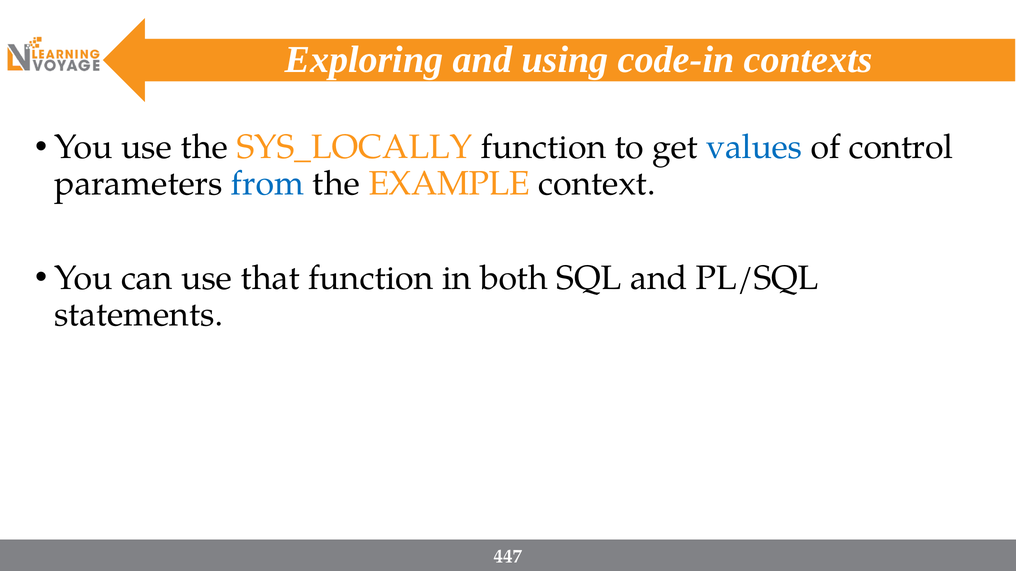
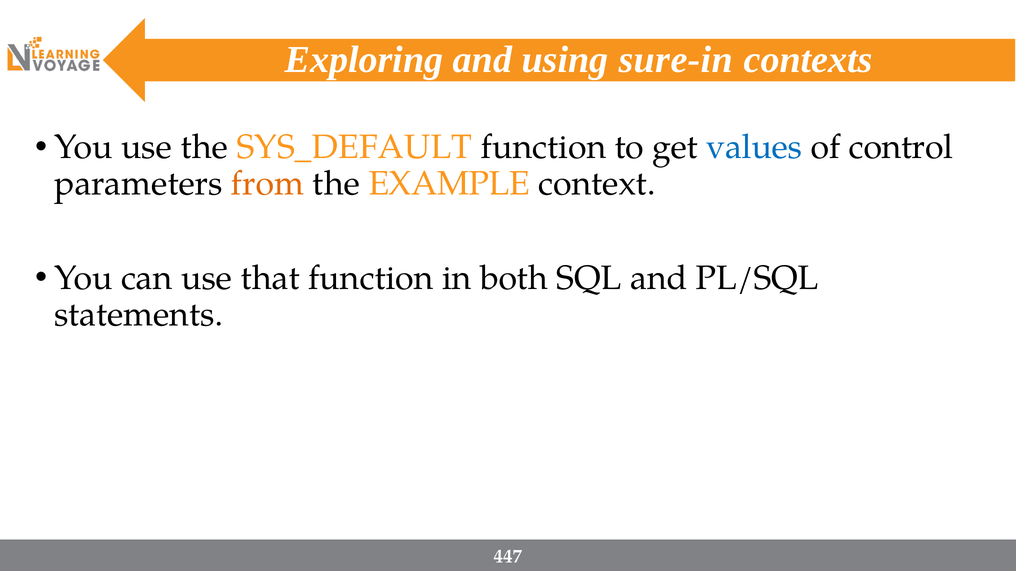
code-in: code-in -> sure-in
SYS_LOCALLY: SYS_LOCALLY -> SYS_DEFAULT
from colour: blue -> orange
